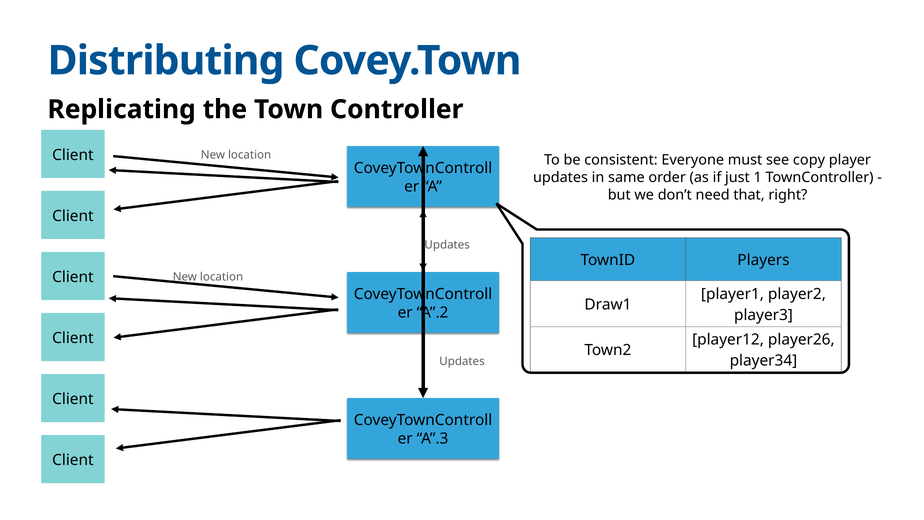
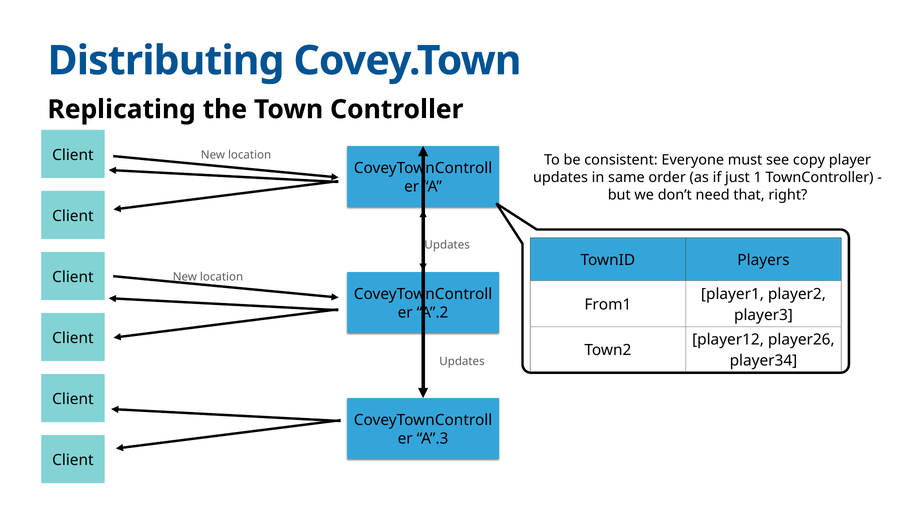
Draw1: Draw1 -> From1
